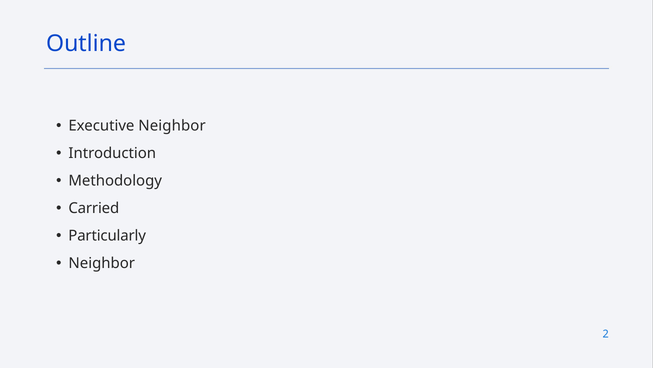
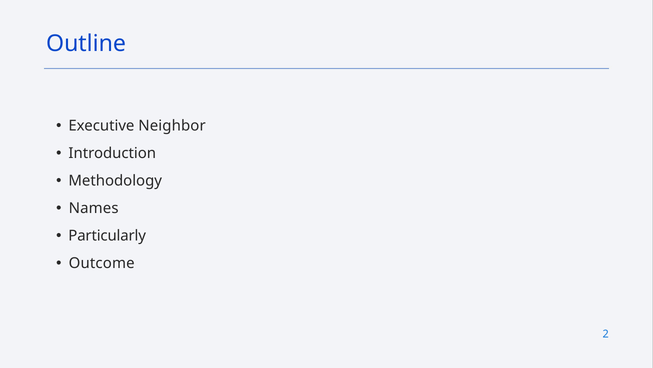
Carried: Carried -> Names
Neighbor at (102, 263): Neighbor -> Outcome
